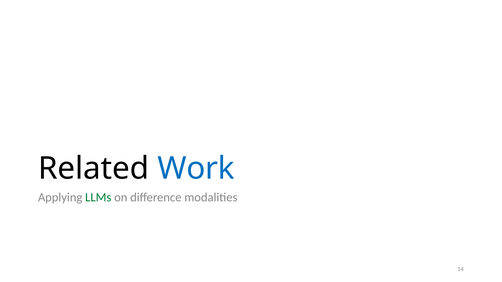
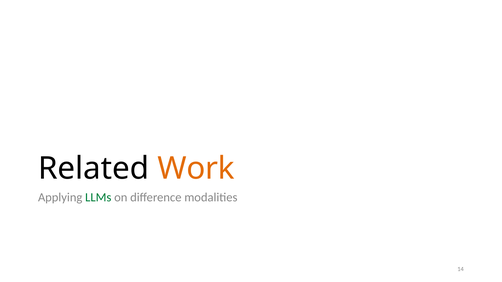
Work colour: blue -> orange
